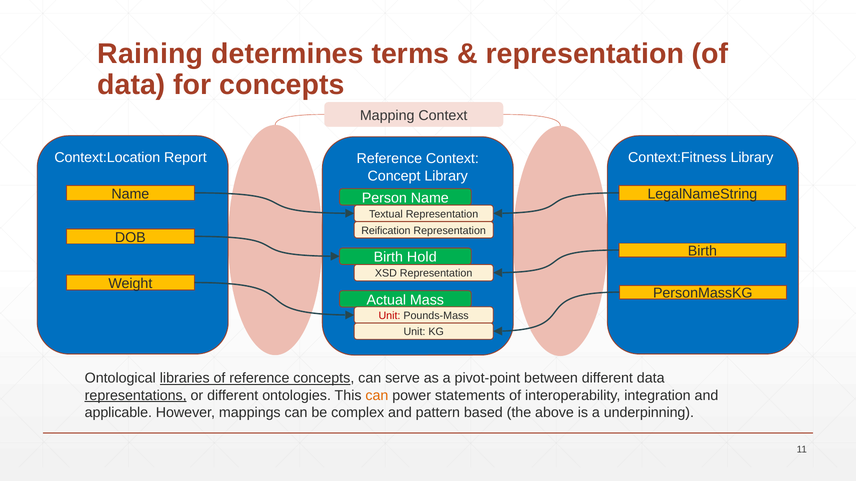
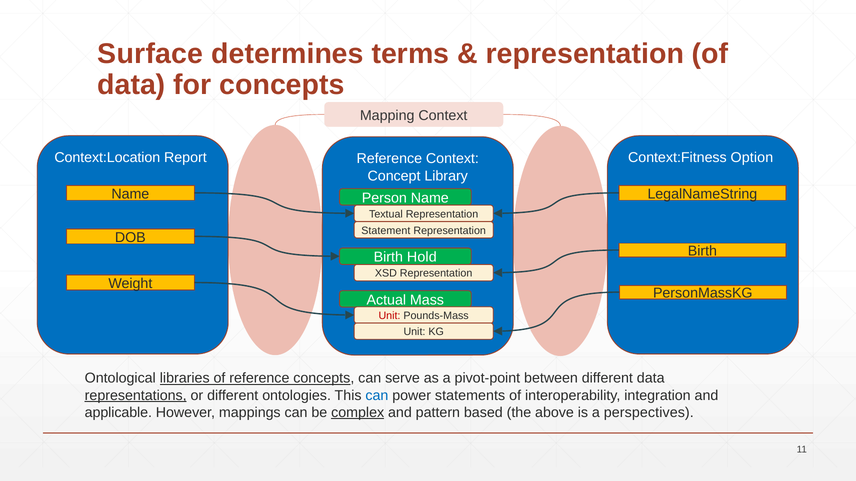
Raining: Raining -> Surface
Context:Fitness Library: Library -> Option
Reification: Reification -> Statement
can at (377, 396) colour: orange -> blue
complex underline: none -> present
underpinning: underpinning -> perspectives
